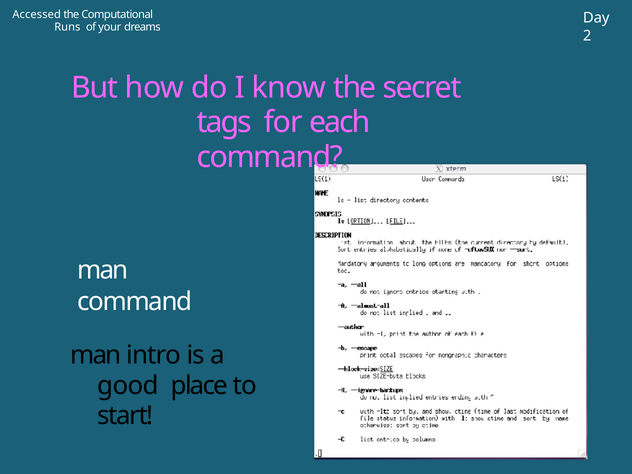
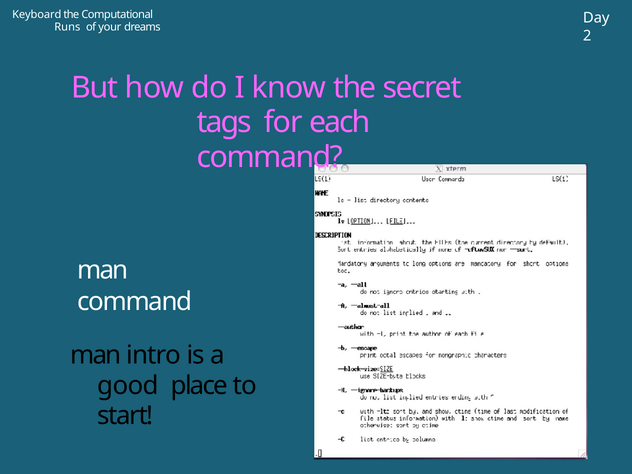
Accessed: Accessed -> Keyboard
